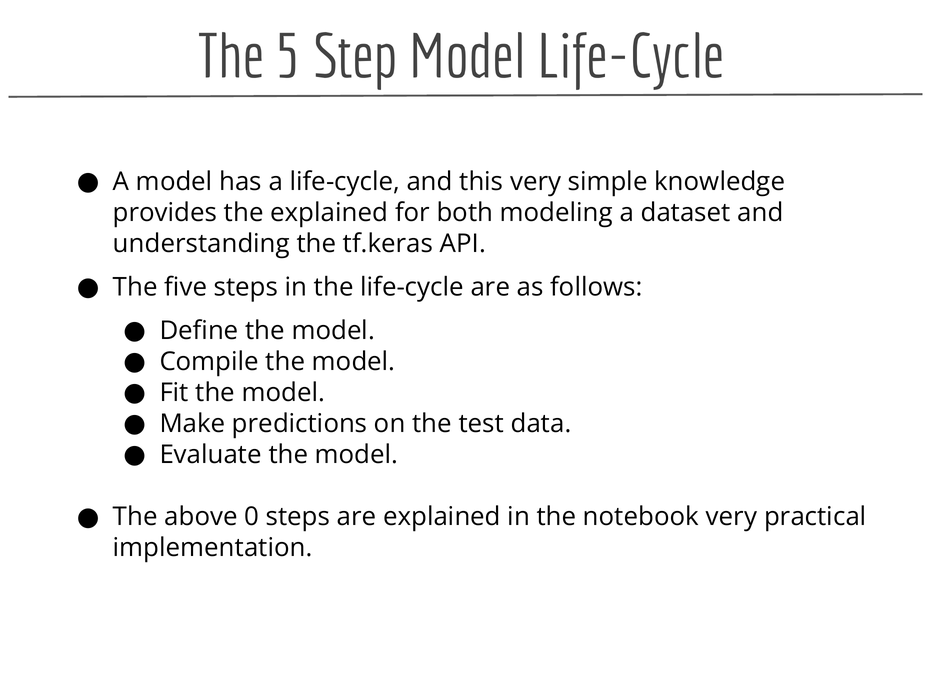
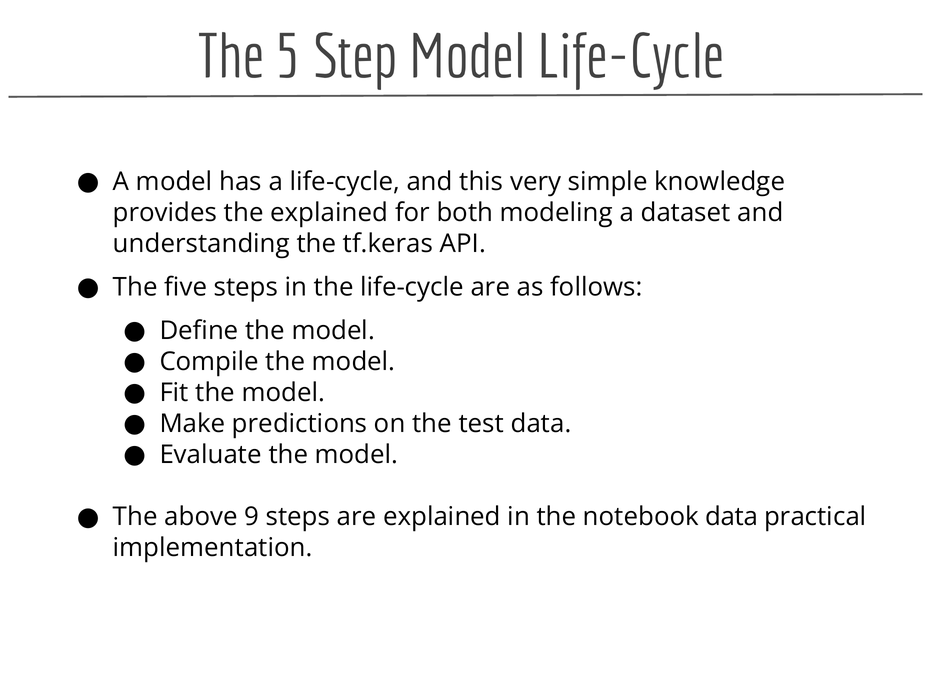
0: 0 -> 9
notebook very: very -> data
